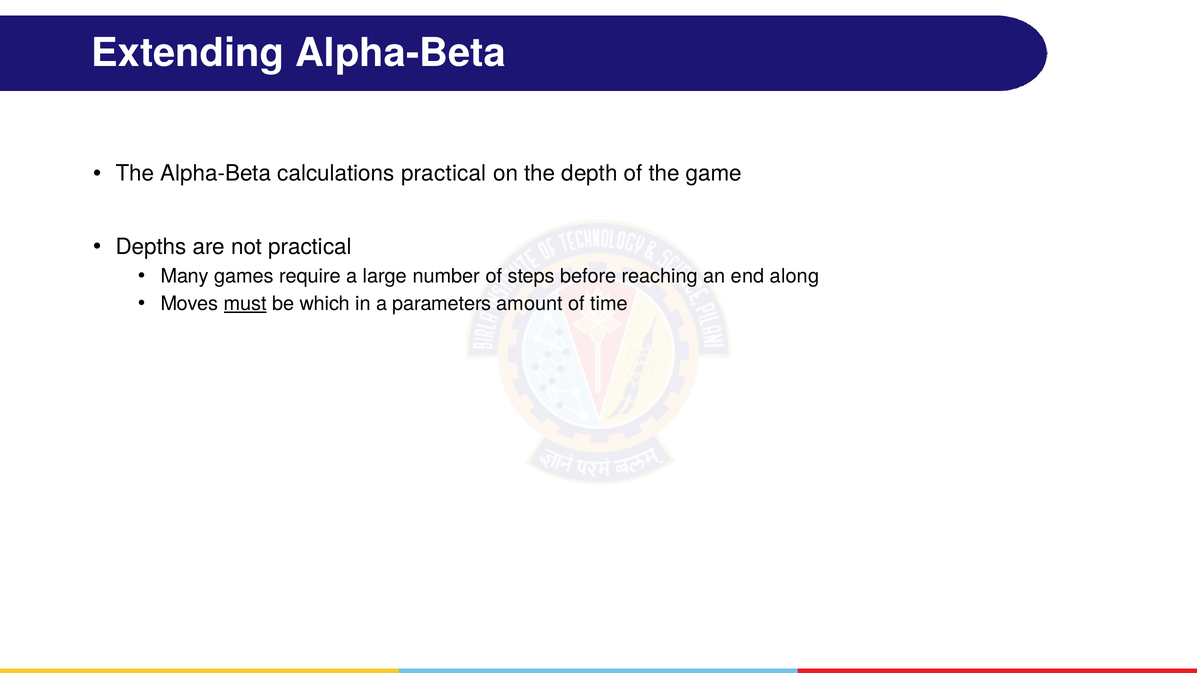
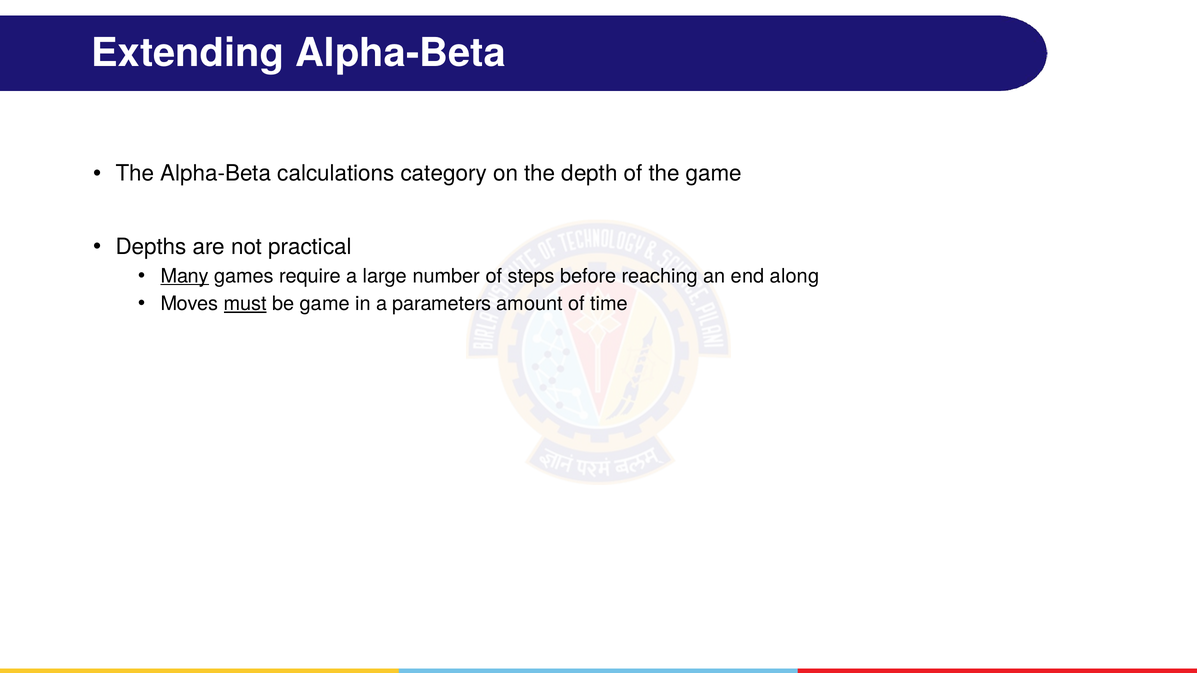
calculations practical: practical -> category
Many underline: none -> present
be which: which -> game
